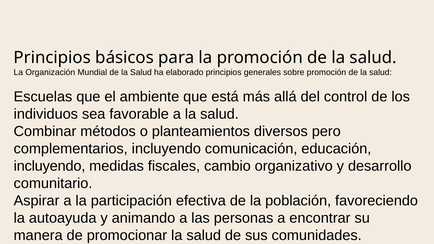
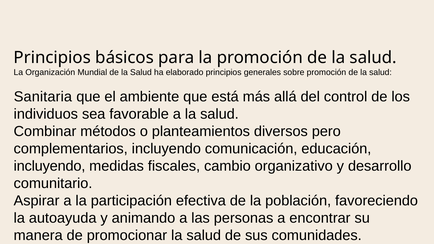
Escuelas: Escuelas -> Sanitaria
